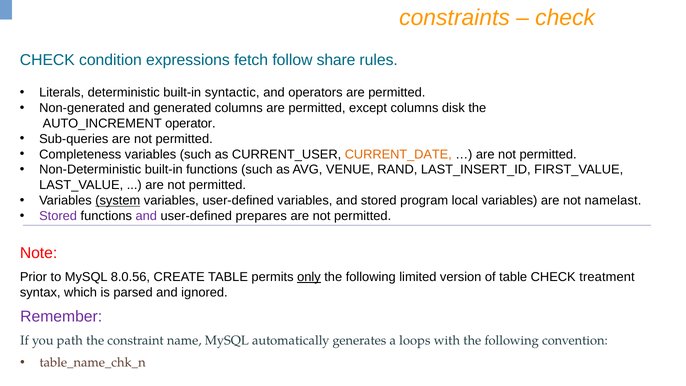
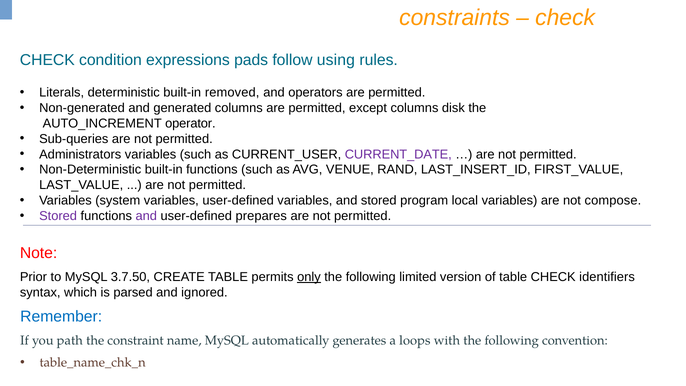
fetch: fetch -> pads
share: share -> using
syntactic: syntactic -> removed
Completeness: Completeness -> Administrators
CURRENT_DATE colour: orange -> purple
system underline: present -> none
namelast: namelast -> compose
8.0.56: 8.0.56 -> 3.7.50
treatment: treatment -> identifiers
Remember colour: purple -> blue
